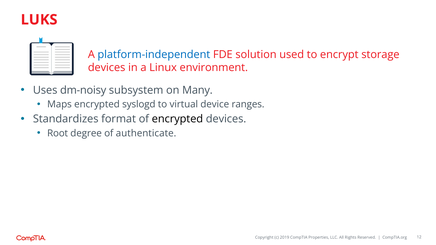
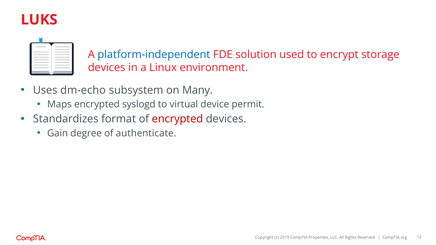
dm-noisy: dm-noisy -> dm-echo
ranges: ranges -> permit
encrypted at (177, 119) colour: black -> red
Root: Root -> Gain
